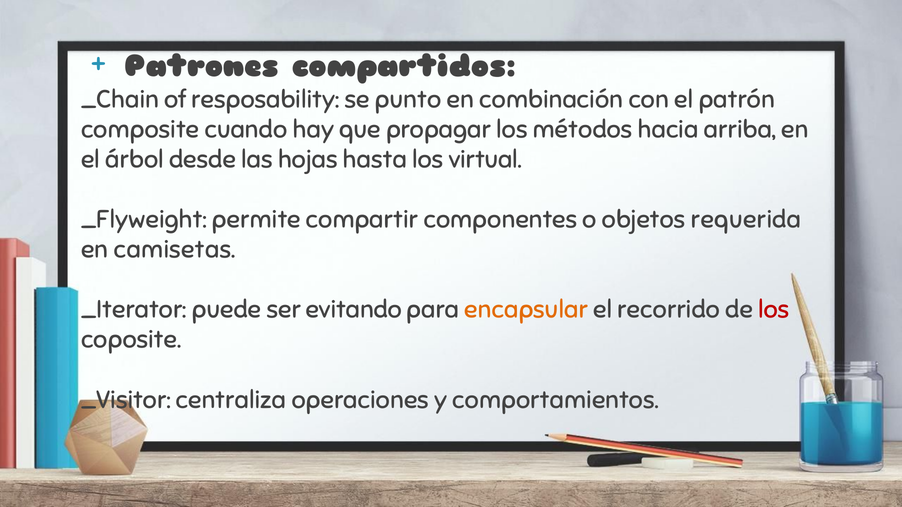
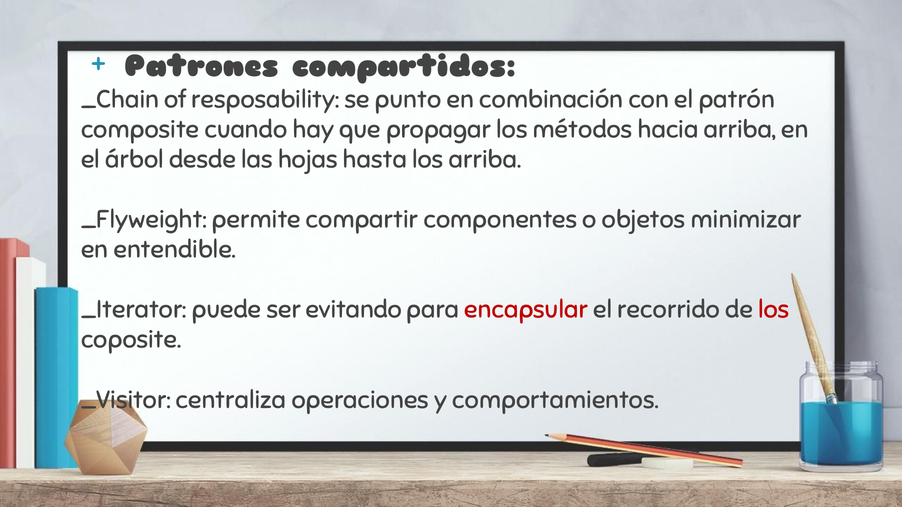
los virtual: virtual -> arriba
requerida: requerida -> minimizar
camisetas: camisetas -> entendible
encapsular colour: orange -> red
